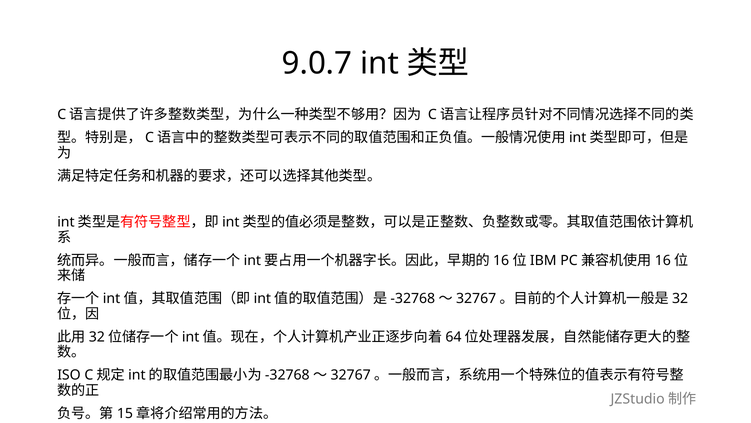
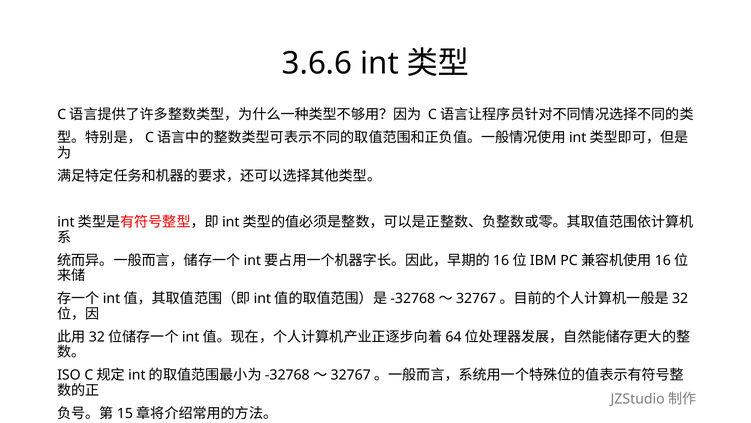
9.0.7: 9.0.7 -> 3.6.6
